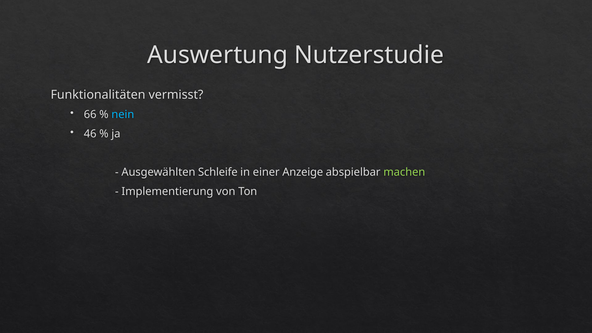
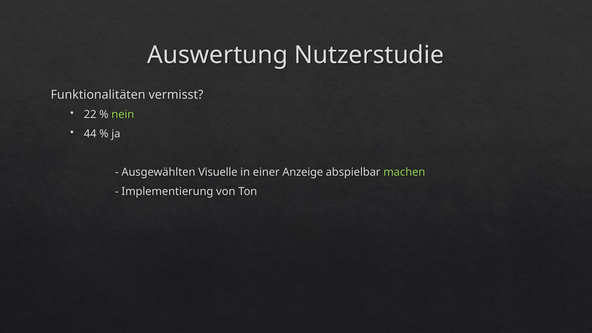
66: 66 -> 22
nein colour: light blue -> light green
46: 46 -> 44
Schleife: Schleife -> Visuelle
